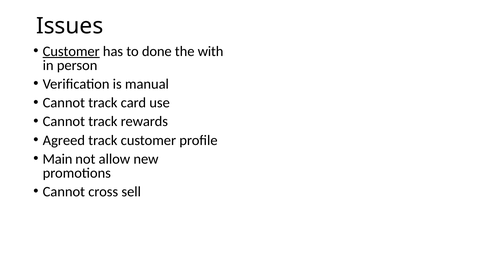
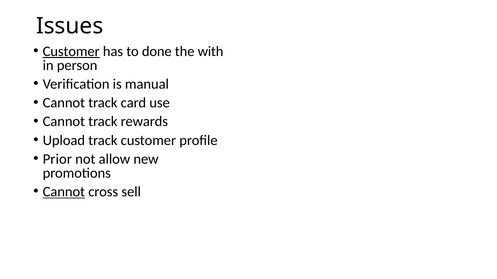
Agreed: Agreed -> Upload
Main: Main -> Prior
Cannot at (64, 192) underline: none -> present
